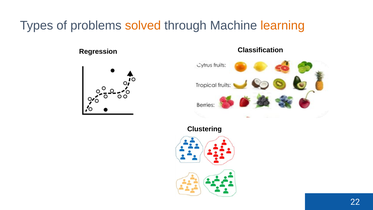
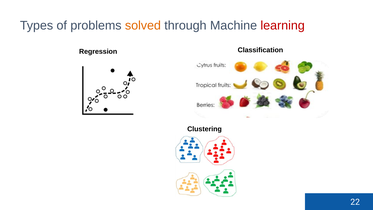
learning colour: orange -> red
